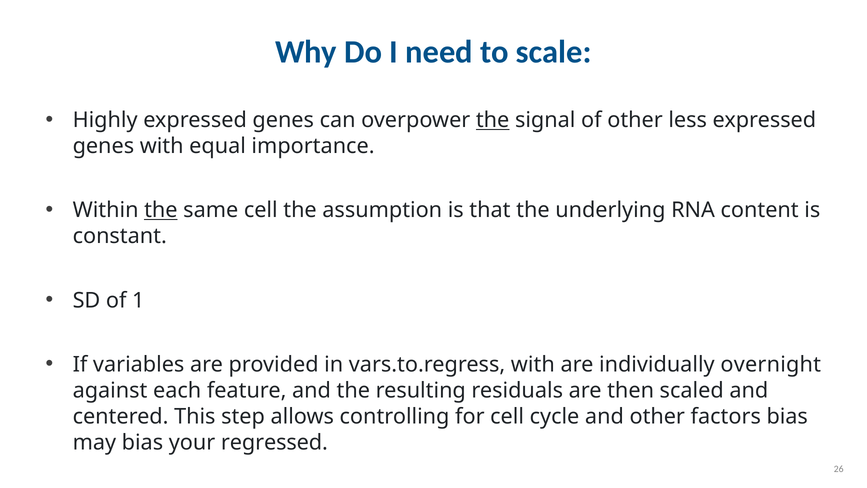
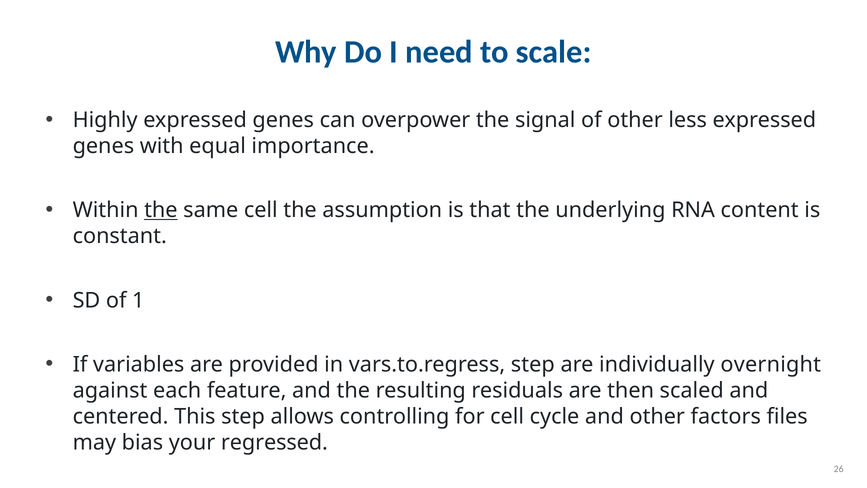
the at (493, 120) underline: present -> none
vars.to.regress with: with -> step
factors bias: bias -> files
